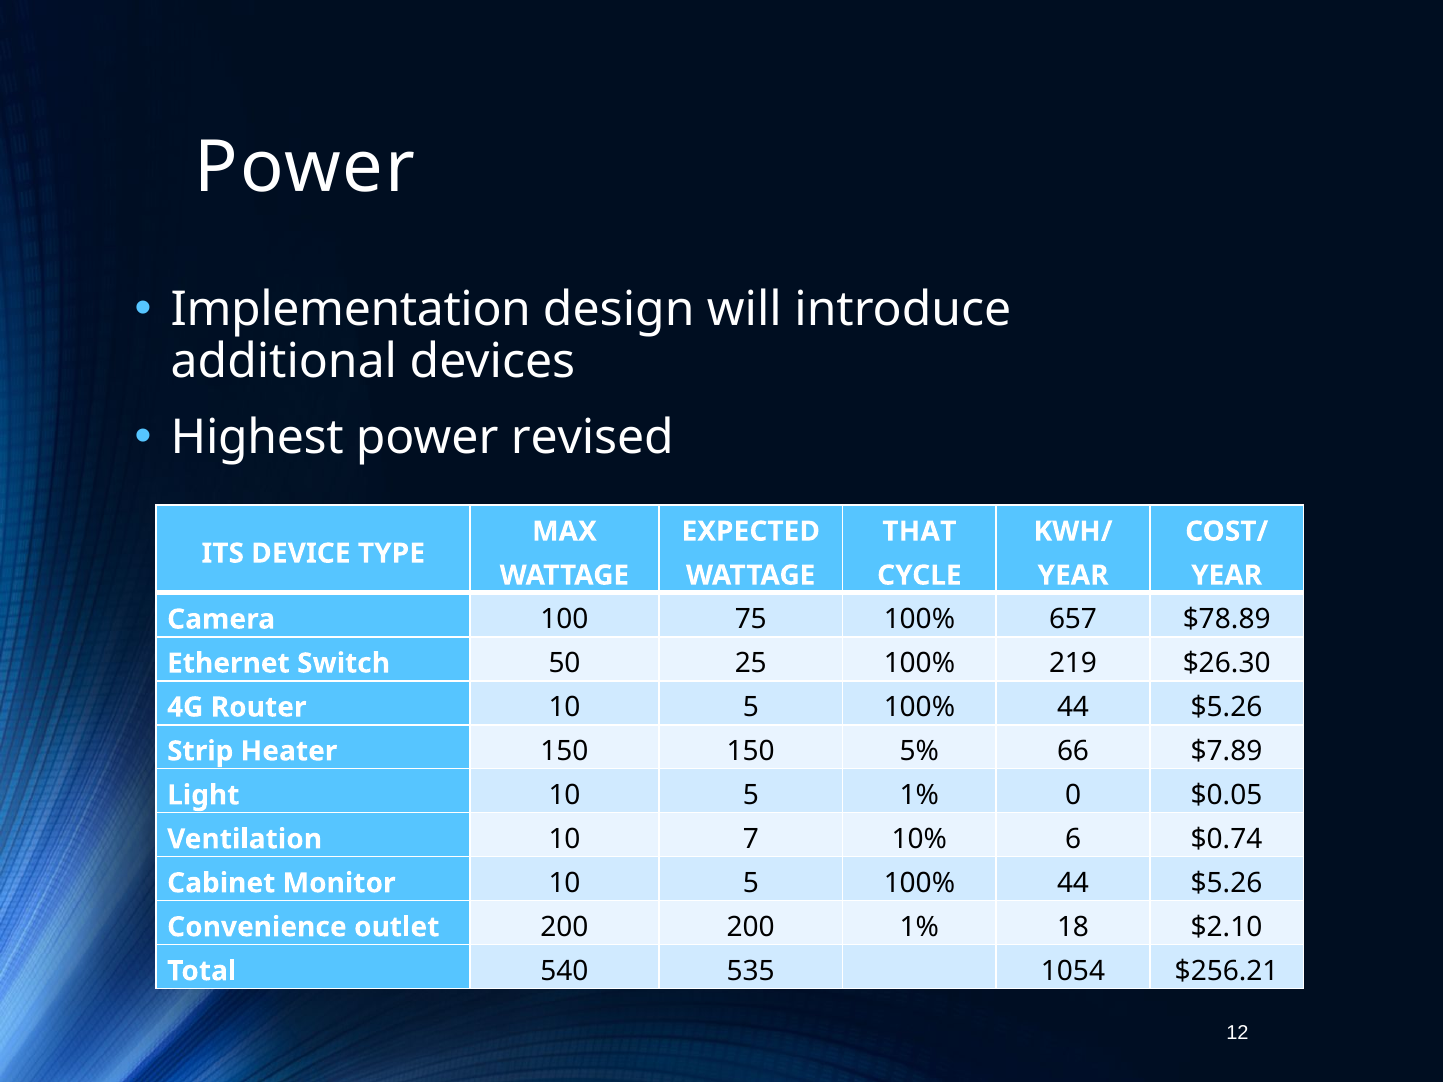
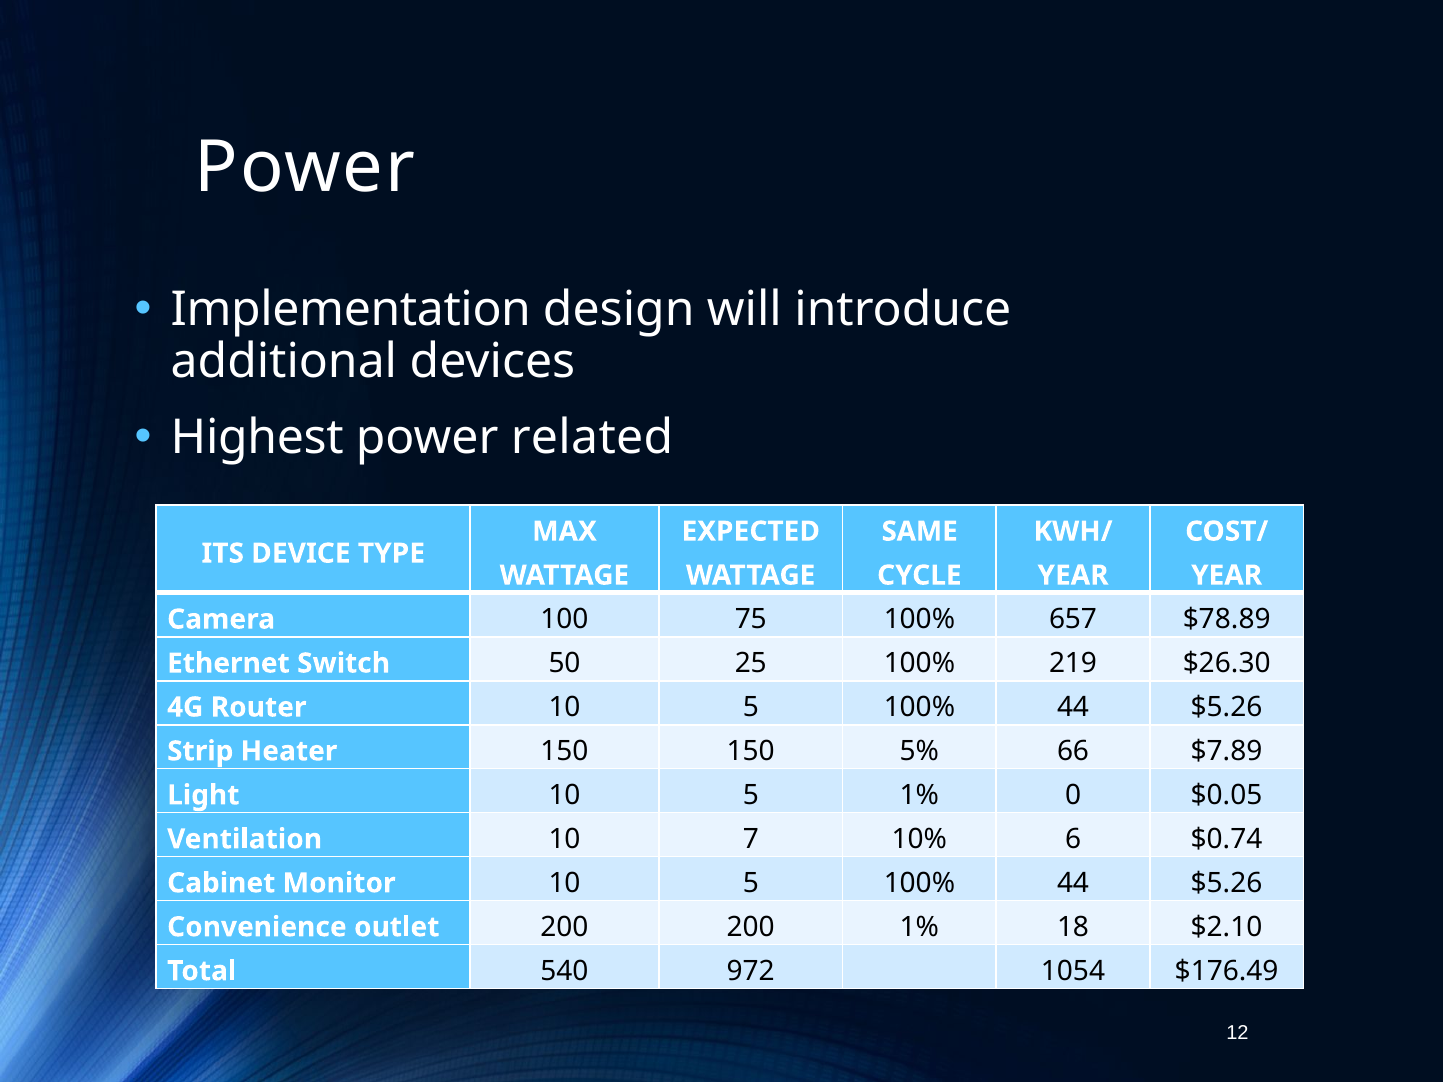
revised: revised -> related
THAT: THAT -> SAME
535: 535 -> 972
$256.21: $256.21 -> $176.49
